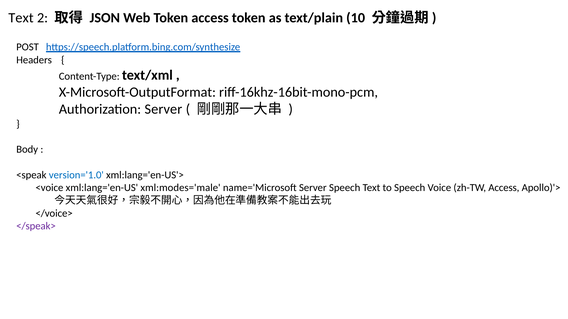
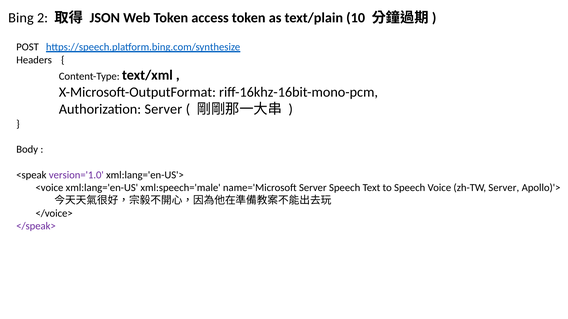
Text at (21, 18): Text -> Bing
version='1.0 colour: blue -> purple
xml:modes='male: xml:modes='male -> xml:speech='male
zh-TW Access: Access -> Server
